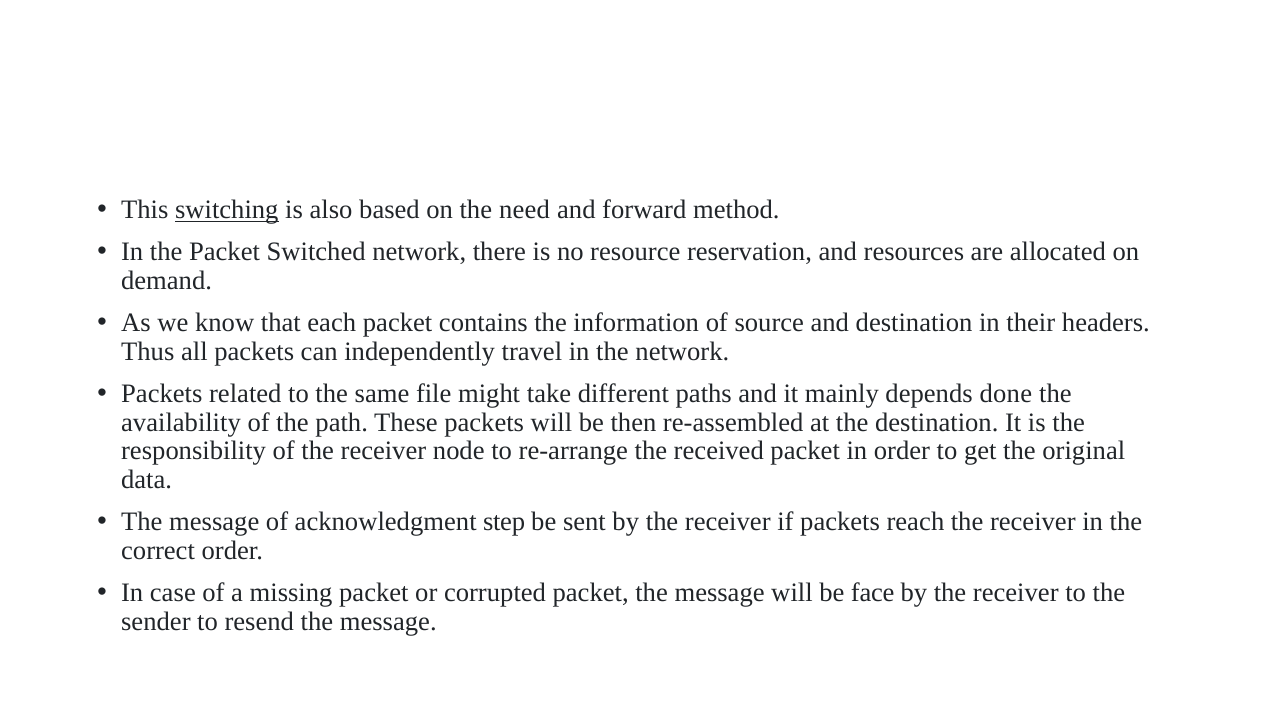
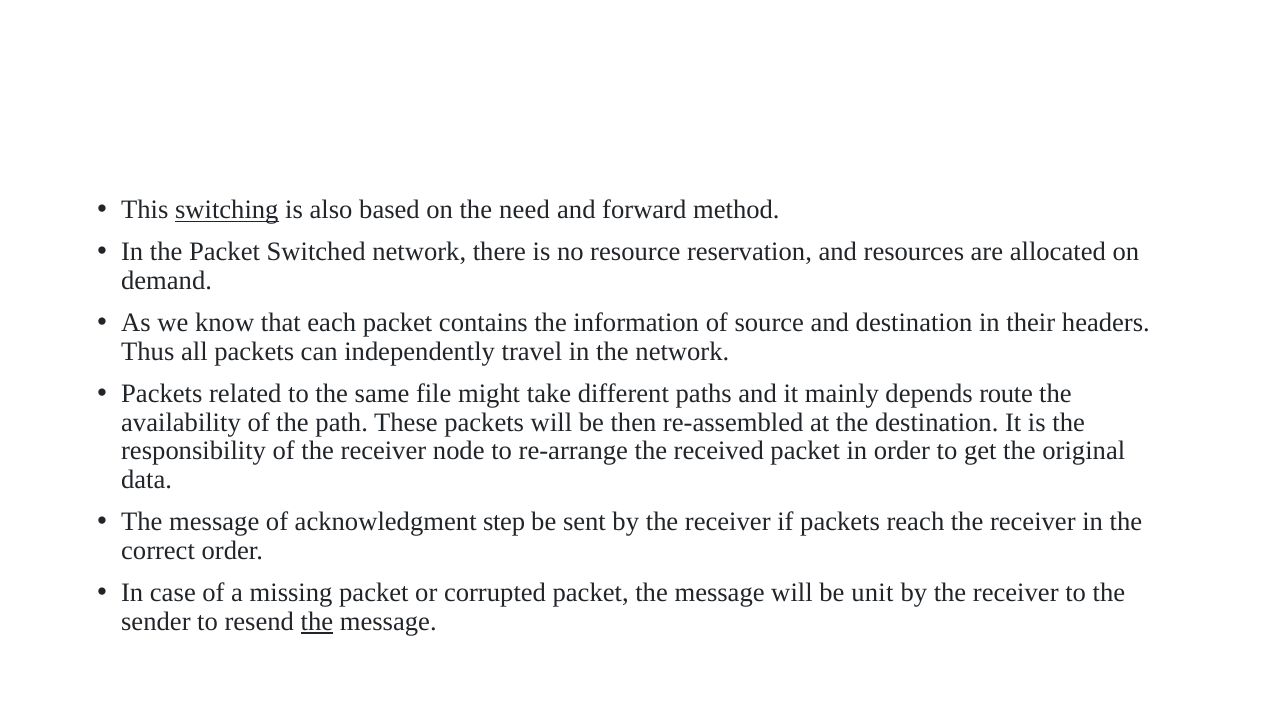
done: done -> route
face: face -> unit
the at (317, 621) underline: none -> present
